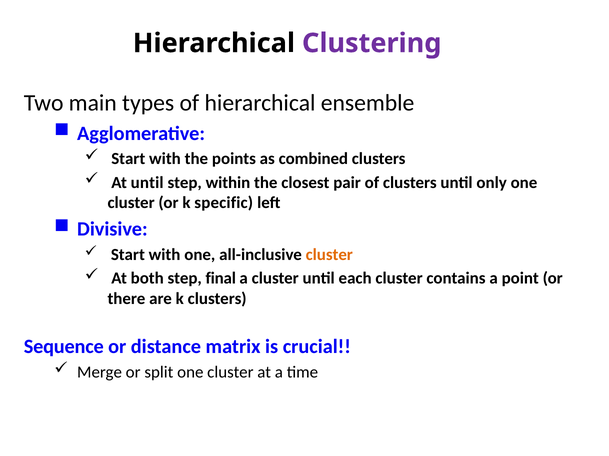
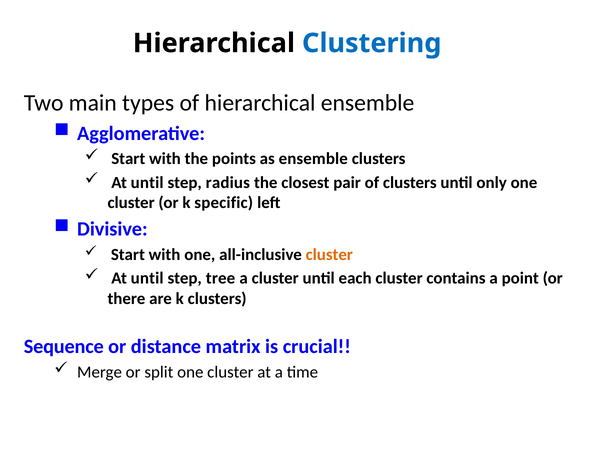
Clustering colour: purple -> blue
as combined: combined -> ensemble
within: within -> radius
both at (147, 279): both -> until
final: final -> tree
